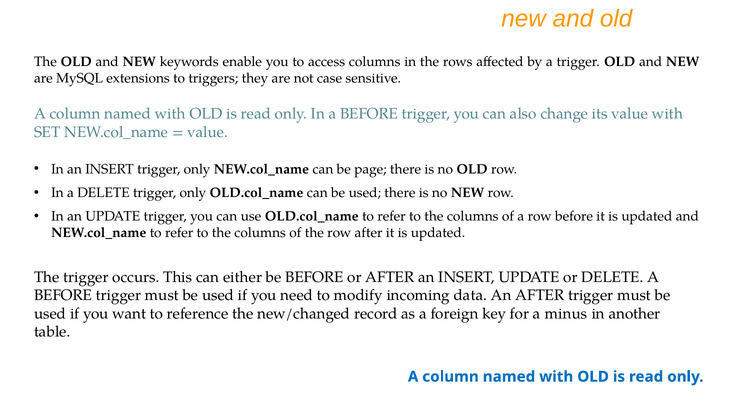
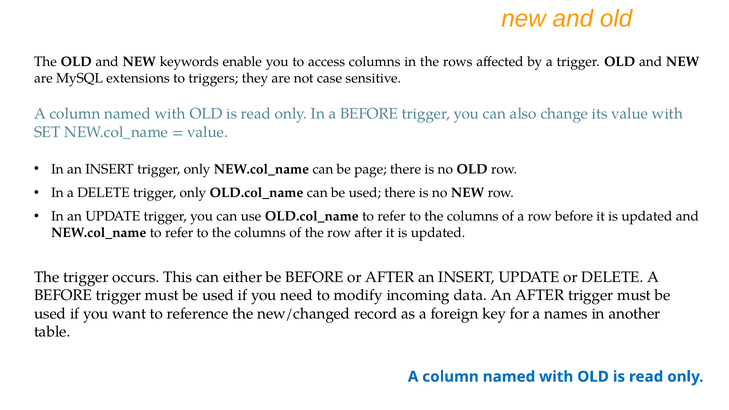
minus: minus -> names
